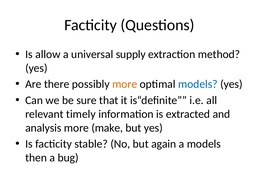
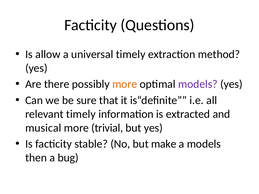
universal supply: supply -> timely
models at (198, 84) colour: blue -> purple
analysis: analysis -> musical
make: make -> trivial
again: again -> make
